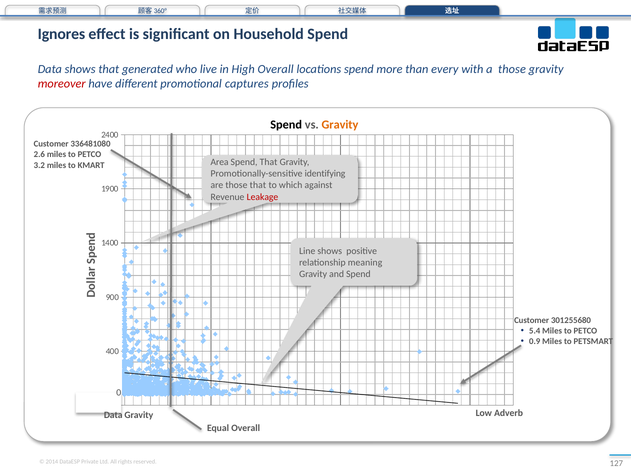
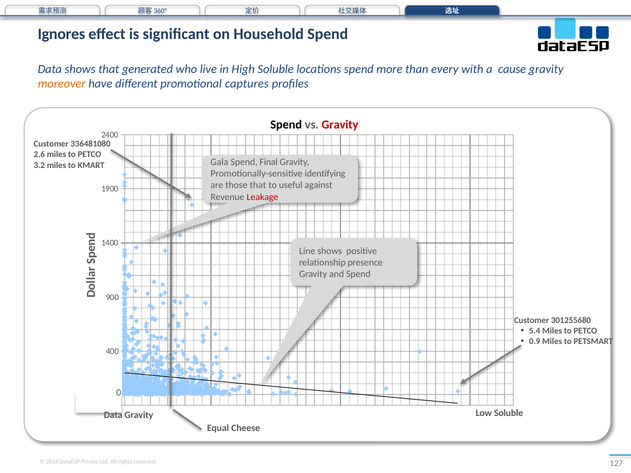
High Overall: Overall -> Soluble
a those: those -> cause
moreover colour: red -> orange
Gravity at (340, 125) colour: orange -> red
Area: Area -> Gala
Spend That: That -> Final
which: which -> useful
meaning: meaning -> presence
Low Adverb: Adverb -> Soluble
Equal Overall: Overall -> Cheese
